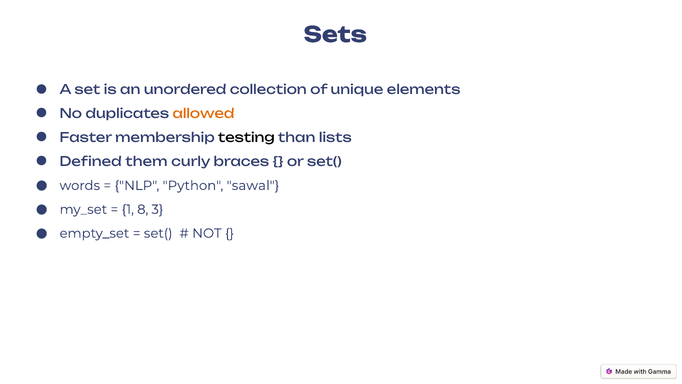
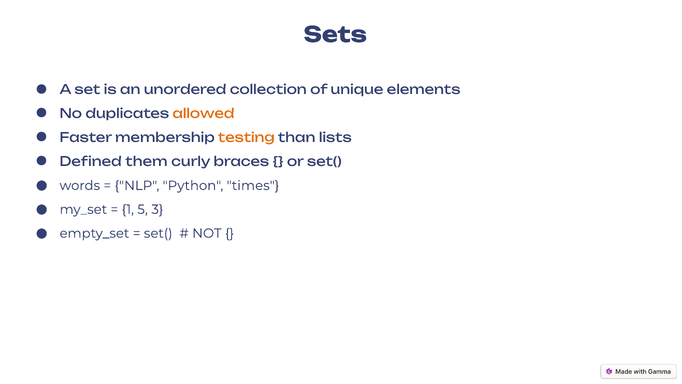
testing colour: black -> orange
sawal: sawal -> times
8: 8 -> 5
